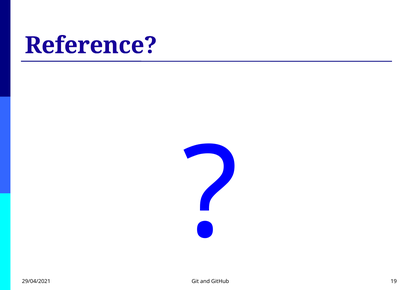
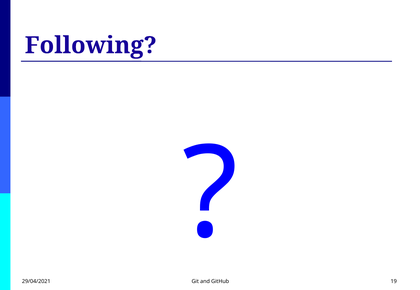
Reference: Reference -> Following
